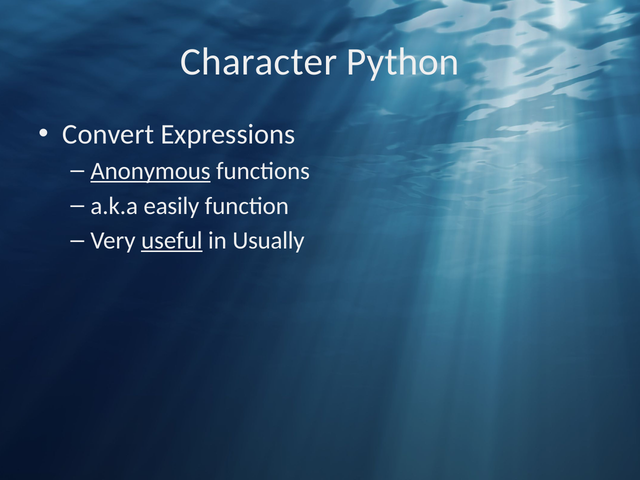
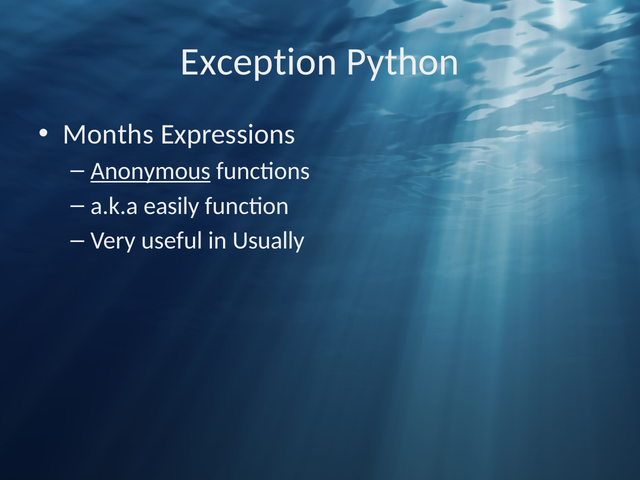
Character: Character -> Exception
Convert: Convert -> Months
useful underline: present -> none
